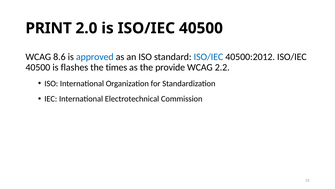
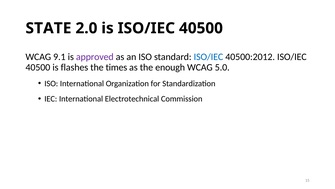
PRINT: PRINT -> STATE
8.6: 8.6 -> 9.1
approved colour: blue -> purple
provide: provide -> enough
2.2: 2.2 -> 5.0
